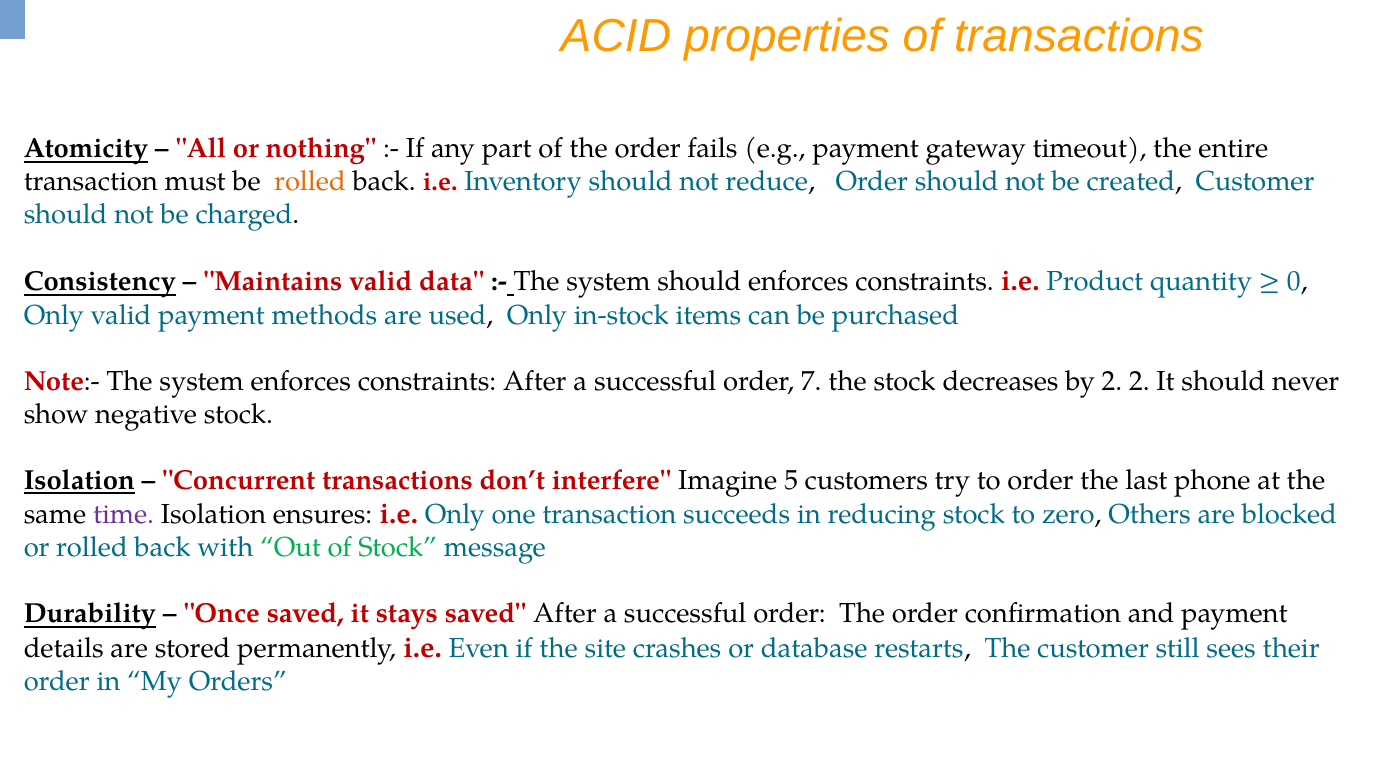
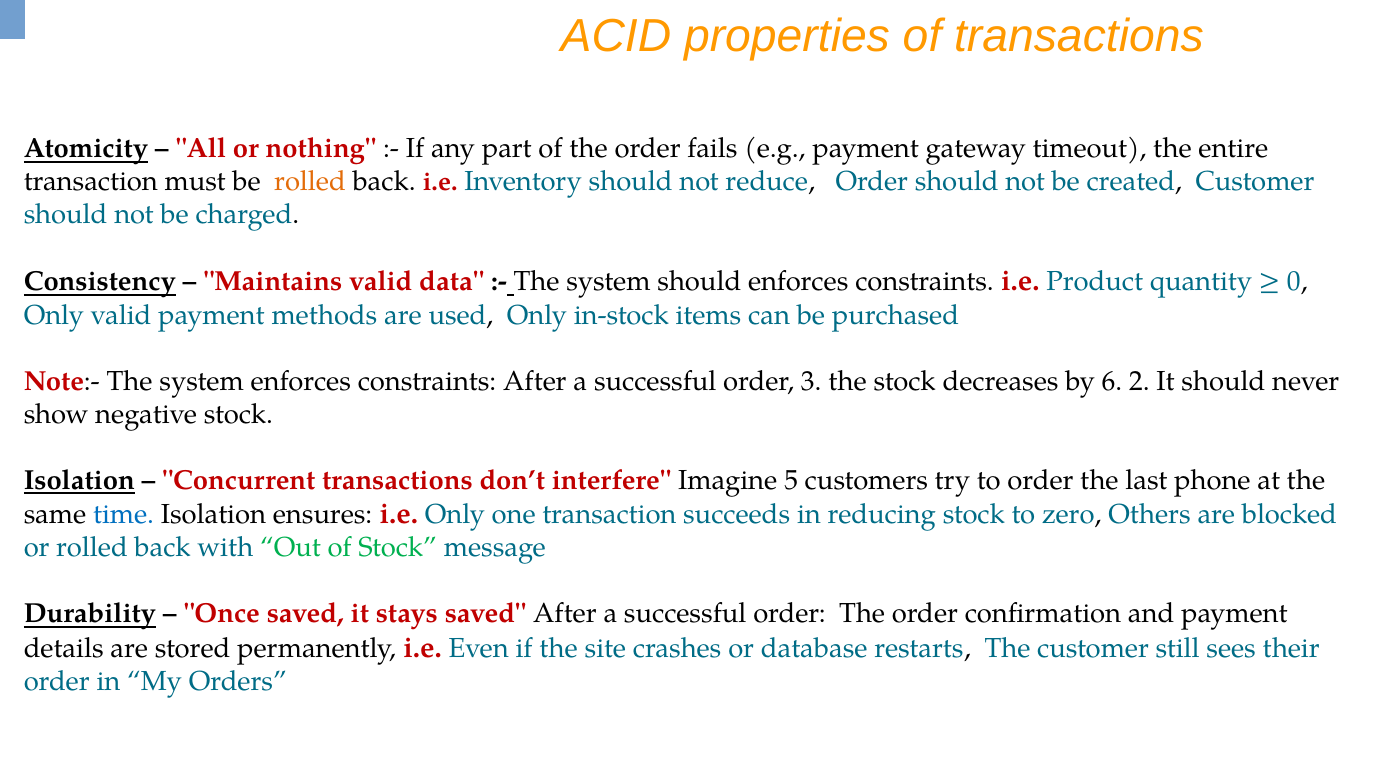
7: 7 -> 3
by 2: 2 -> 6
time colour: purple -> blue
